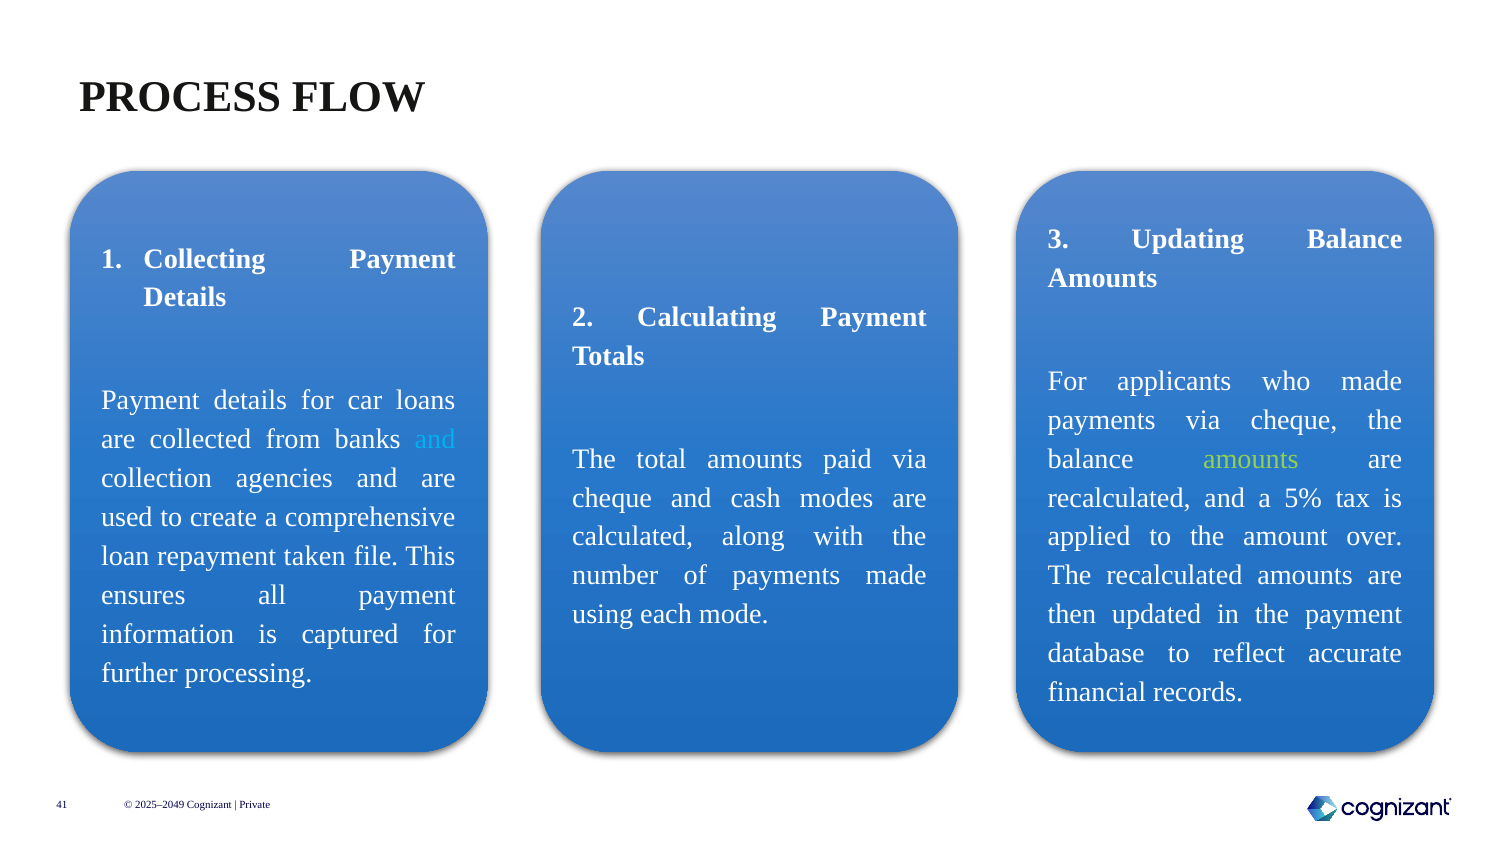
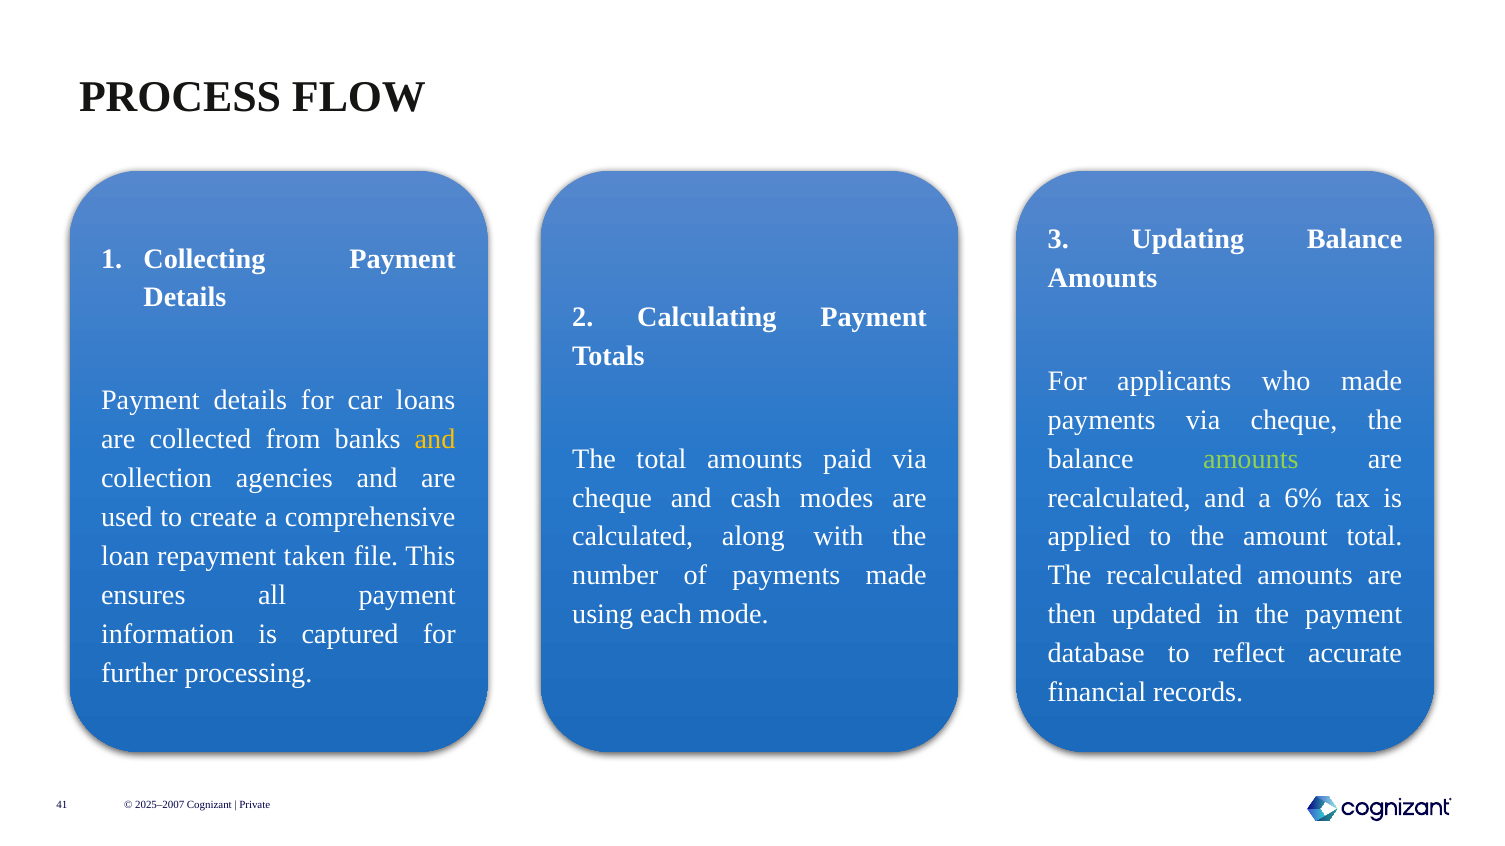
and at (435, 440) colour: light blue -> yellow
5%: 5% -> 6%
amount over: over -> total
2025–2049: 2025–2049 -> 2025–2007
